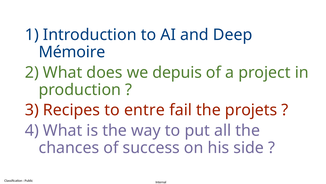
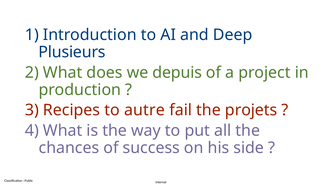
Mémoire: Mémoire -> Plusieurs
entre: entre -> autre
